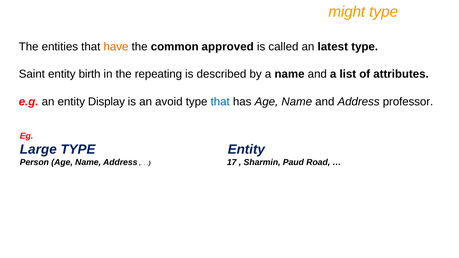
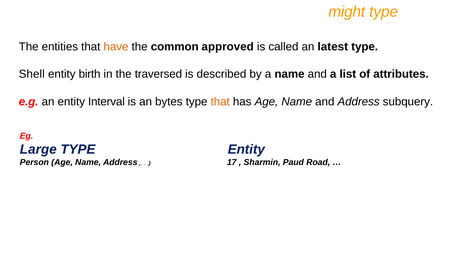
Saint: Saint -> Shell
repeating: repeating -> traversed
Display: Display -> Interval
avoid: avoid -> bytes
that at (220, 102) colour: blue -> orange
professor: professor -> subquery
